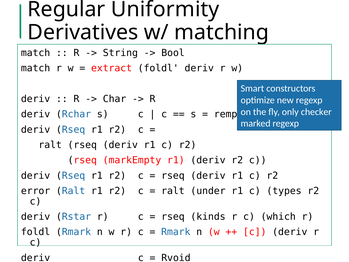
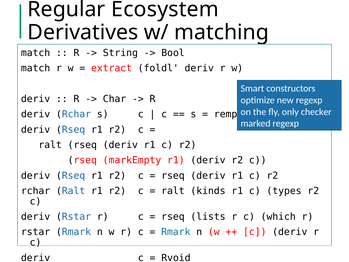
Uniformity: Uniformity -> Ecosystem
error at (36, 191): error -> rchar
under: under -> kinds
kinds: kinds -> lists
foldl at (36, 232): foldl -> rstar
